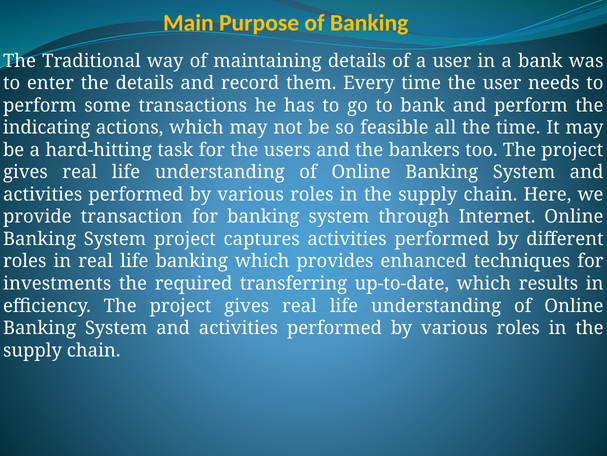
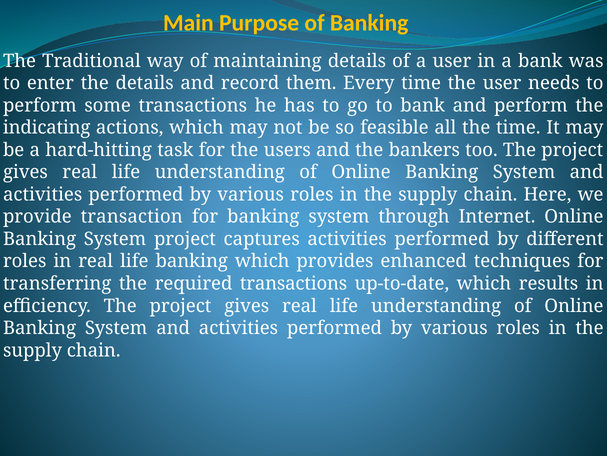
investments: investments -> transferring
required transferring: transferring -> transactions
